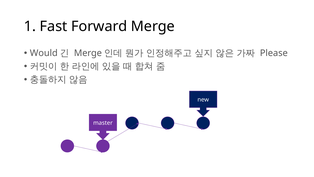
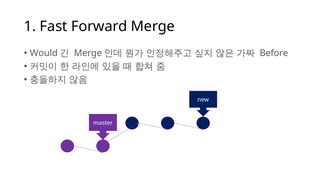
Please: Please -> Before
